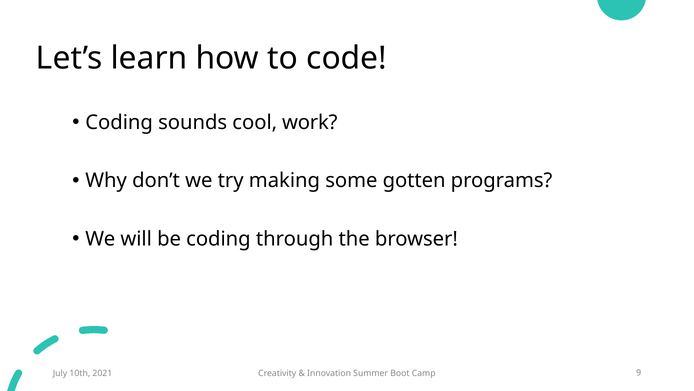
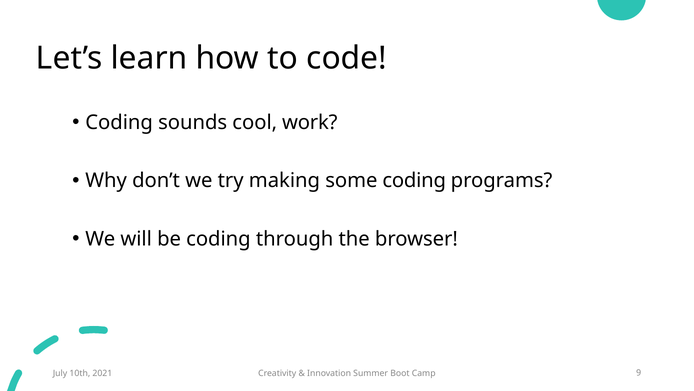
some gotten: gotten -> coding
